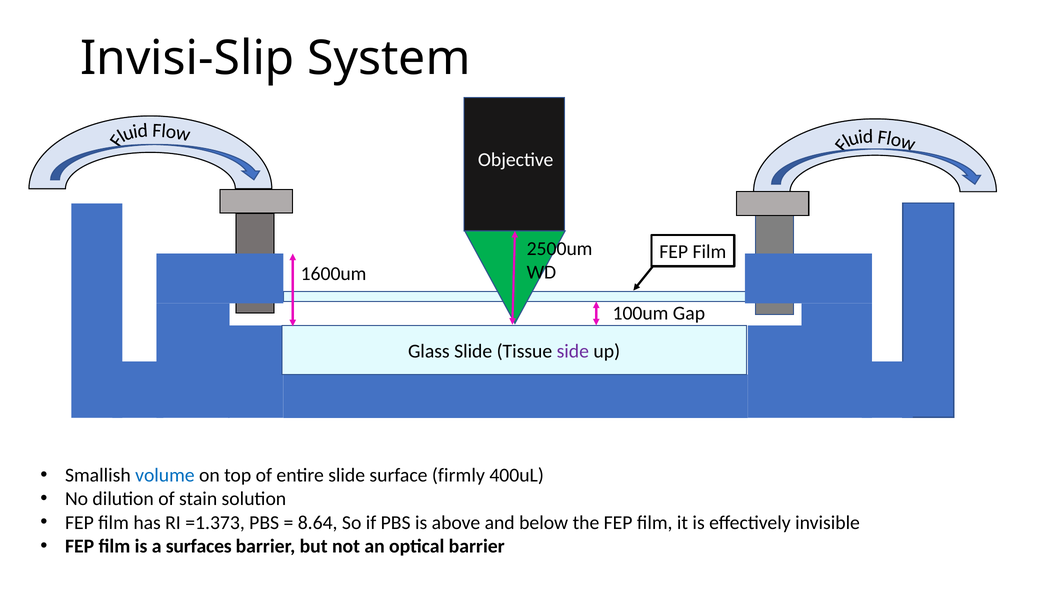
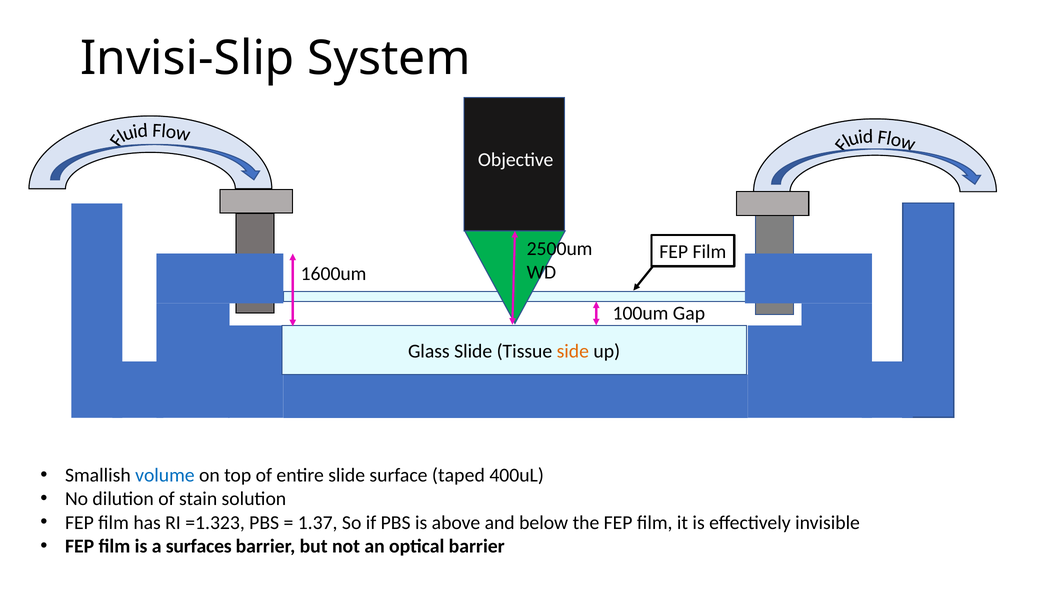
side colour: purple -> orange
firmly: firmly -> taped
=1.373: =1.373 -> =1.323
8.64: 8.64 -> 1.37
